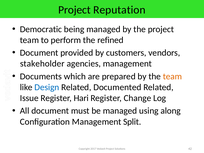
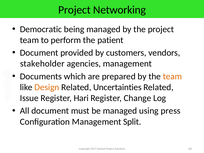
Reputation: Reputation -> Networking
refined: refined -> patient
Design colour: blue -> orange
Documented: Documented -> Uncertainties
along: along -> press
